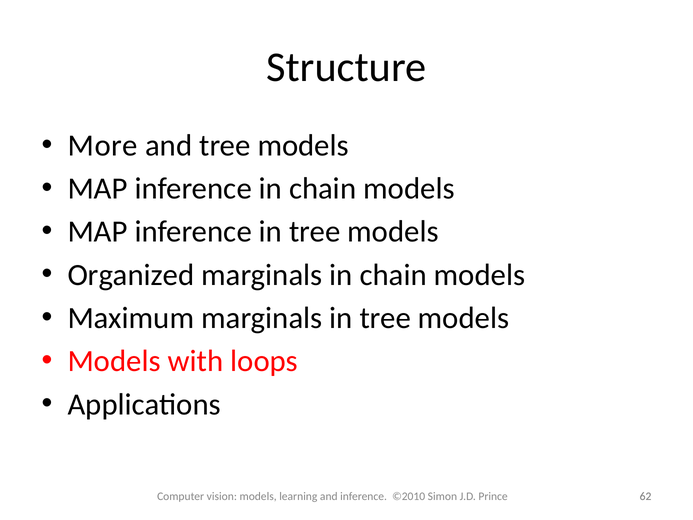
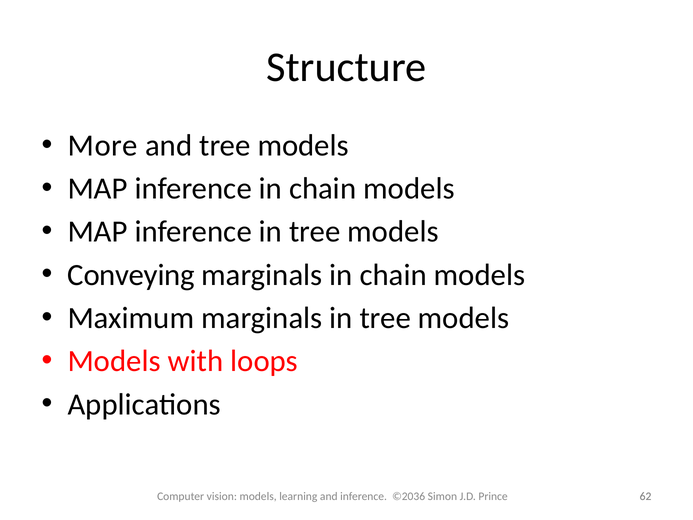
Organized: Organized -> Conveying
©2010: ©2010 -> ©2036
